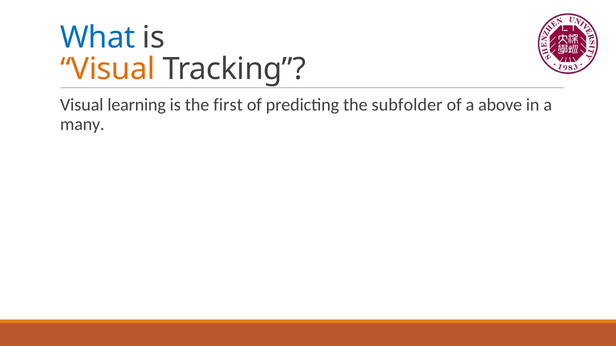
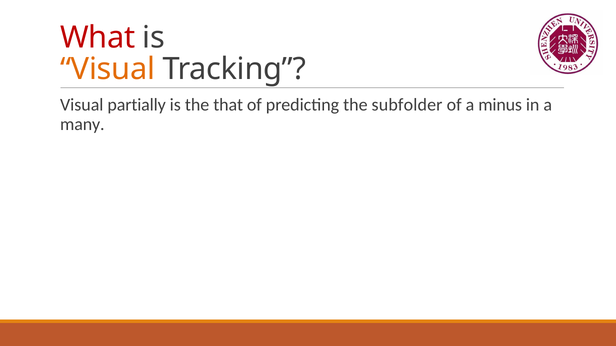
What colour: blue -> red
learning: learning -> partially
first: first -> that
above: above -> minus
